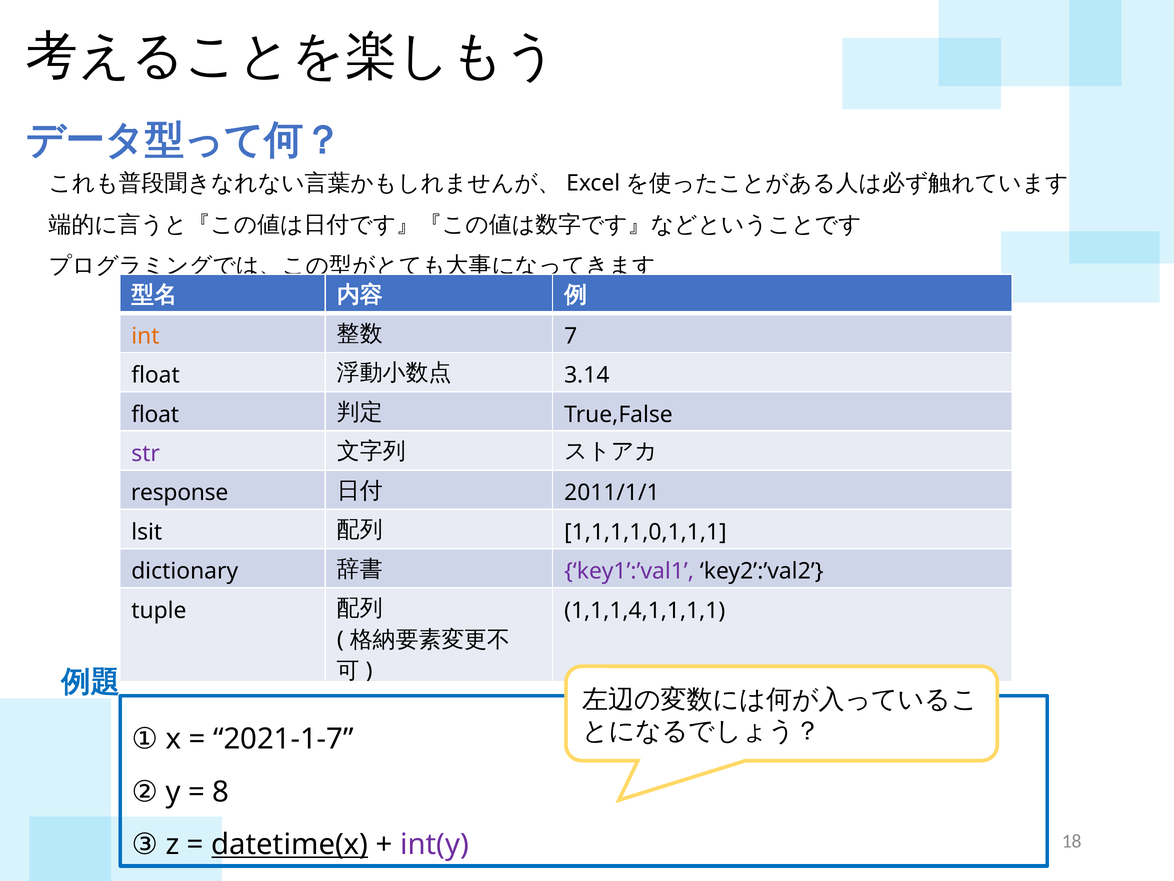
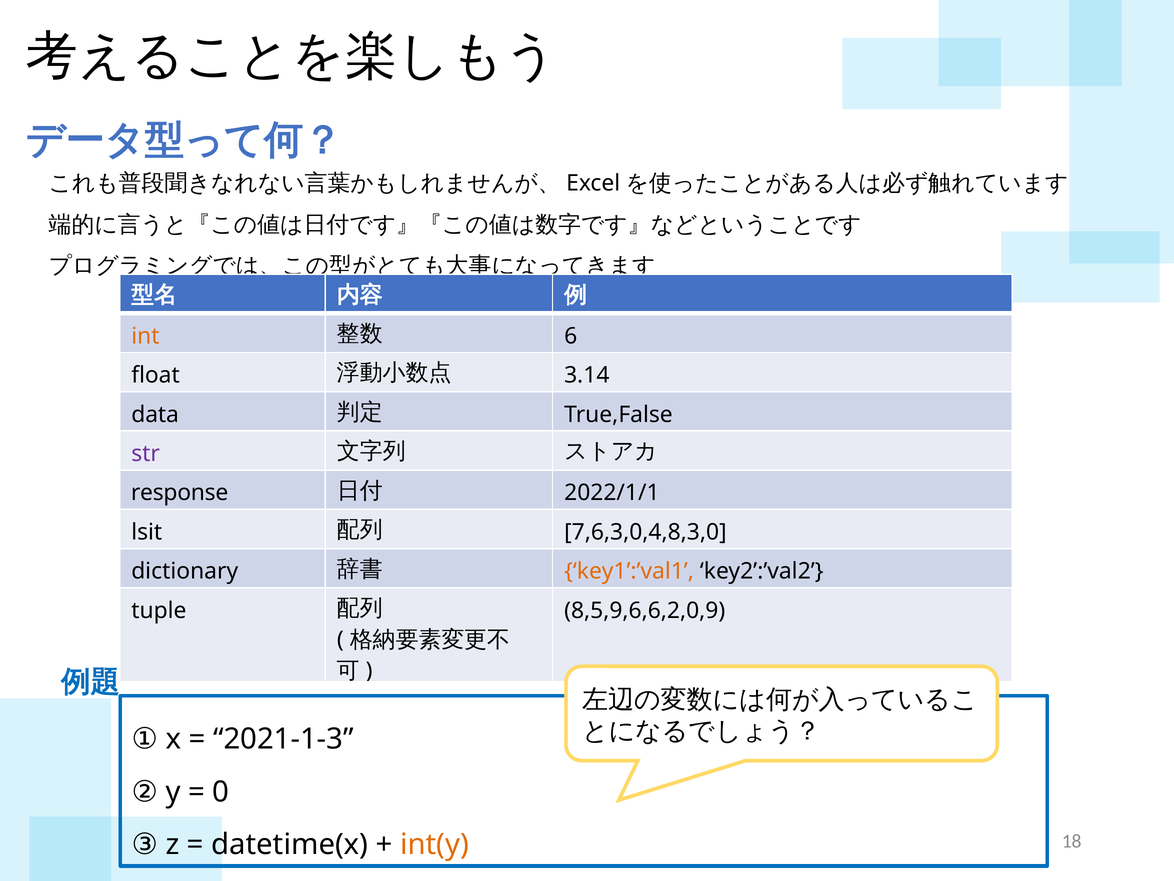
7: 7 -> 6
float at (155, 414): float -> data
2011/1/1: 2011/1/1 -> 2022/1/1
1,1,1,1,0,1,1,1: 1,1,1,1,0,1,1,1 -> 7,6,3,0,4,8,3,0
key1’:’val1 colour: purple -> orange
1,1,1,4,1,1,1,1: 1,1,1,4,1,1,1,1 -> 8,5,9,6,6,2,0,9
2021-1-7: 2021-1-7 -> 2021-1-3
8: 8 -> 0
datetime(x underline: present -> none
int(y colour: purple -> orange
